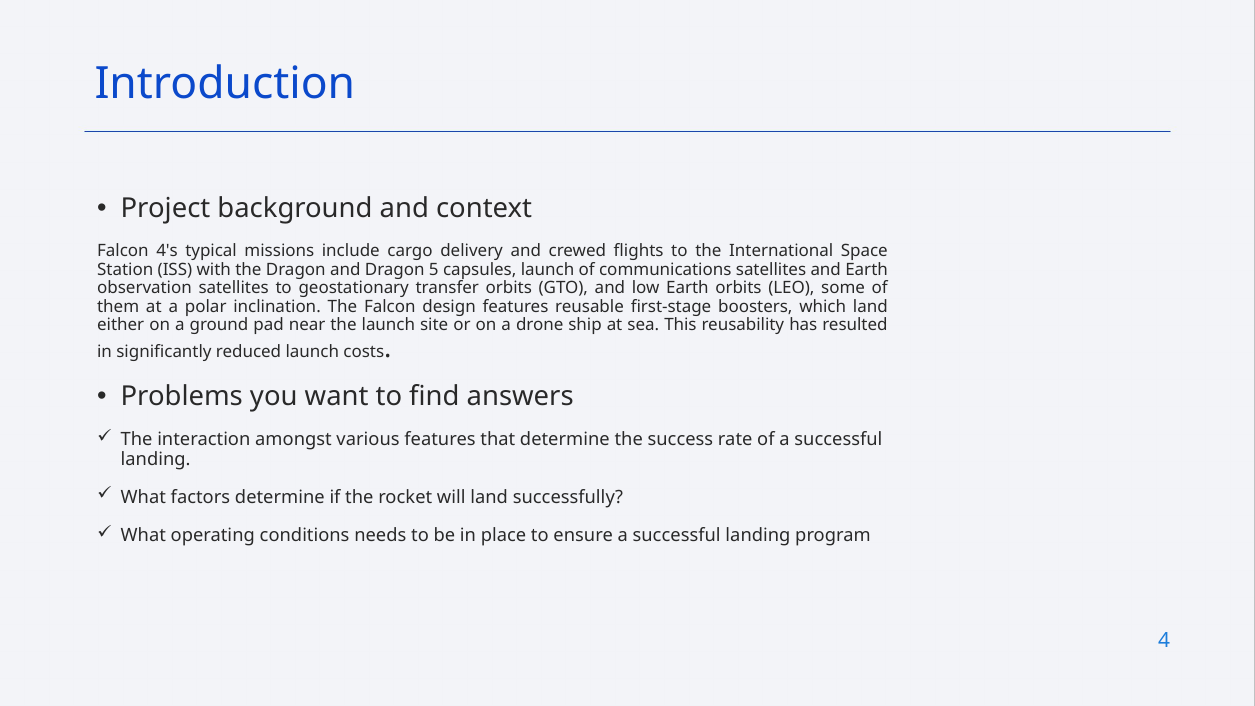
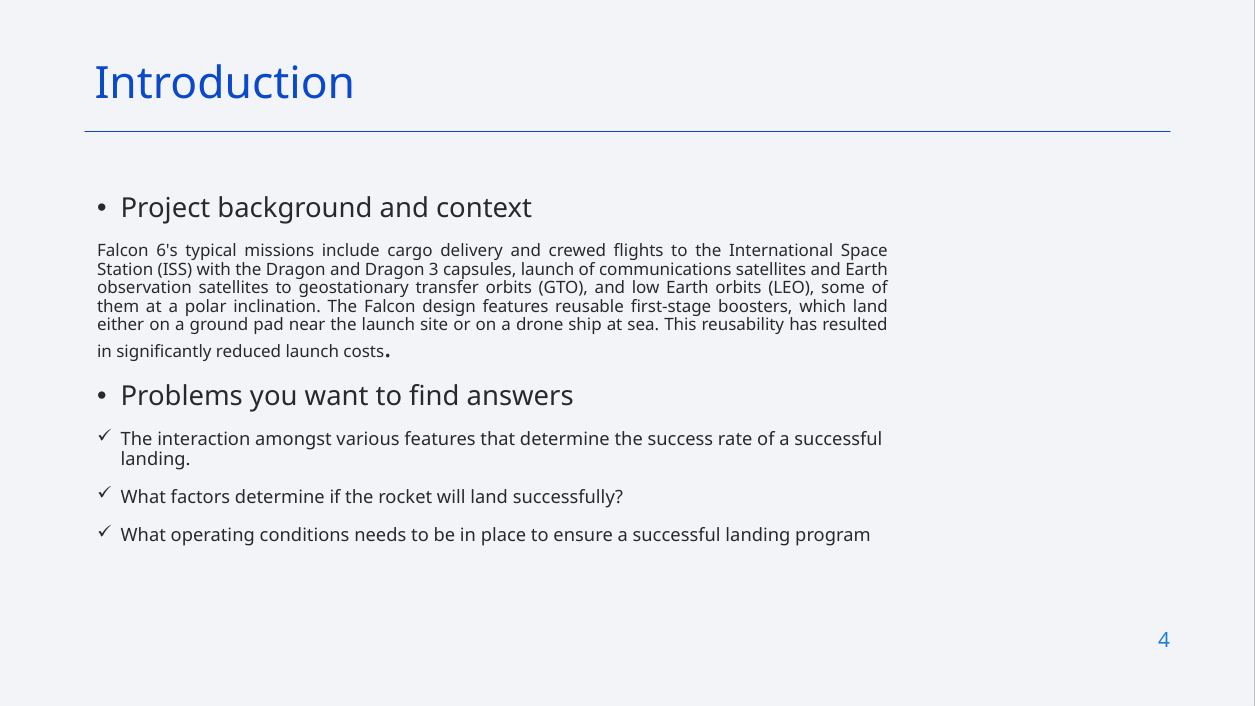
4's: 4's -> 6's
5: 5 -> 3
